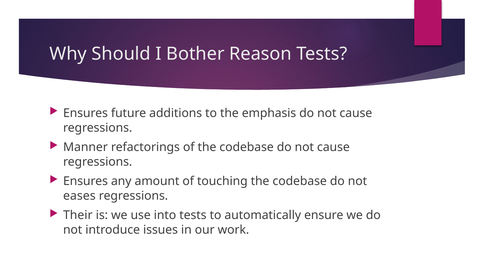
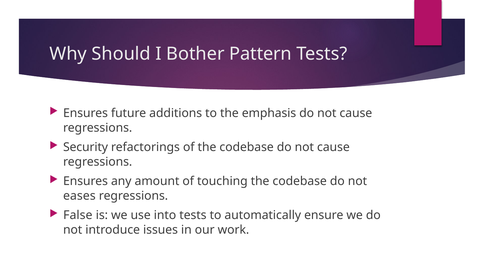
Reason: Reason -> Pattern
Manner: Manner -> Security
Their: Their -> False
